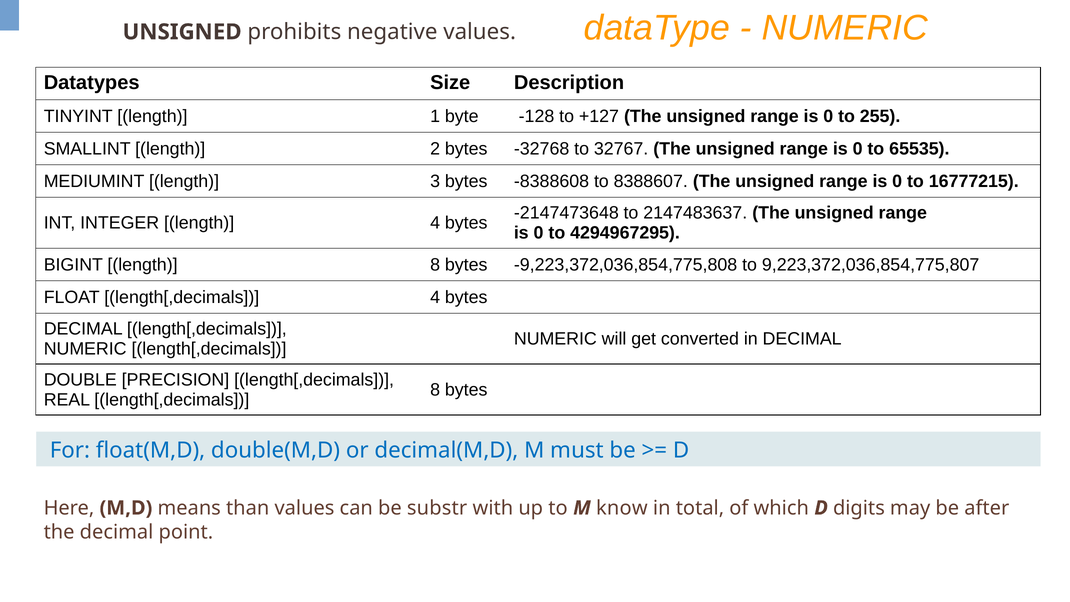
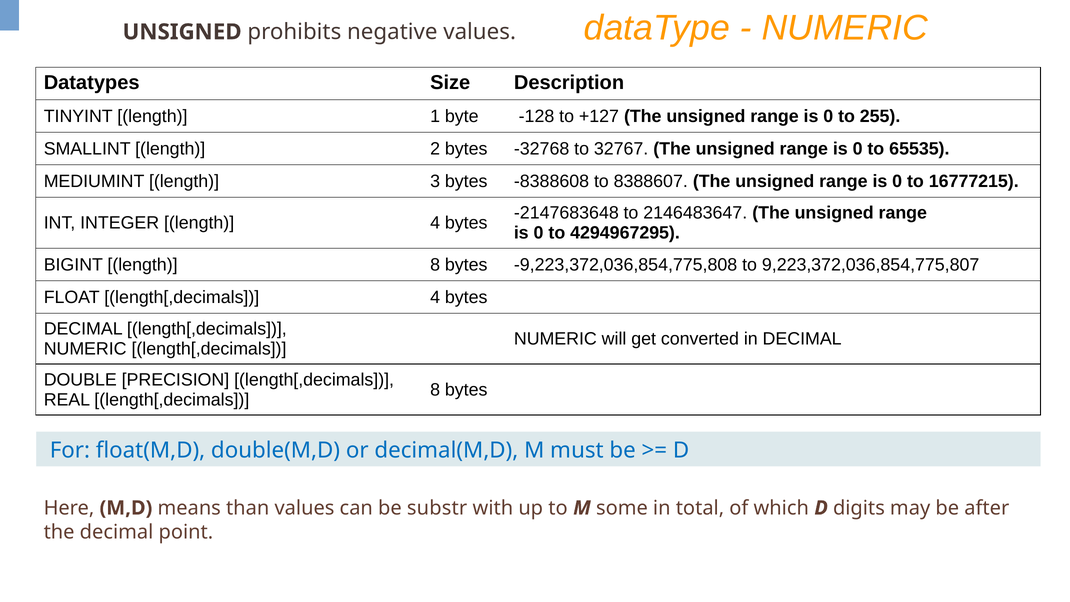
-2147473648: -2147473648 -> -2147683648
2147483637: 2147483637 -> 2146483647
know: know -> some
